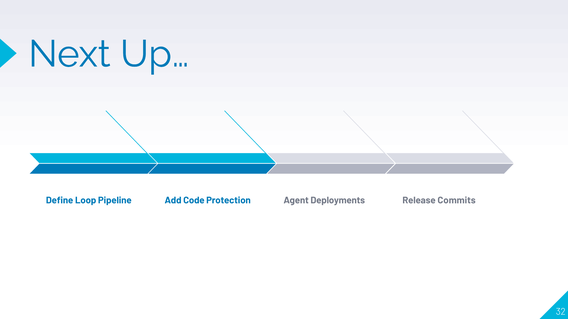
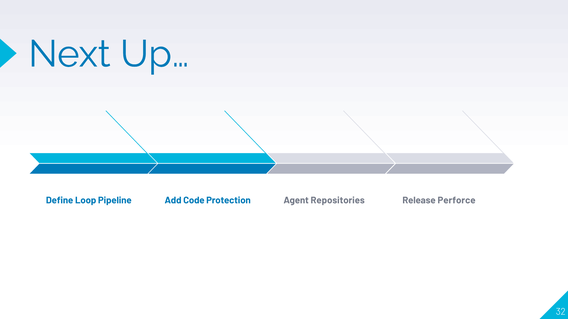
Deployments: Deployments -> Repositories
Commits: Commits -> Perforce
